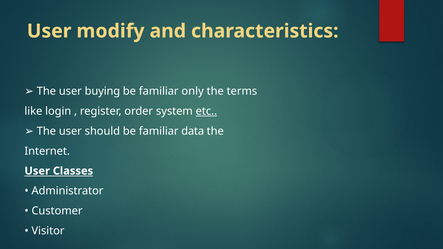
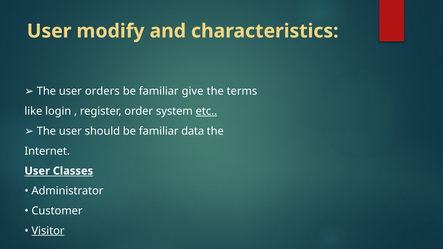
buying: buying -> orders
only: only -> give
Visitor underline: none -> present
